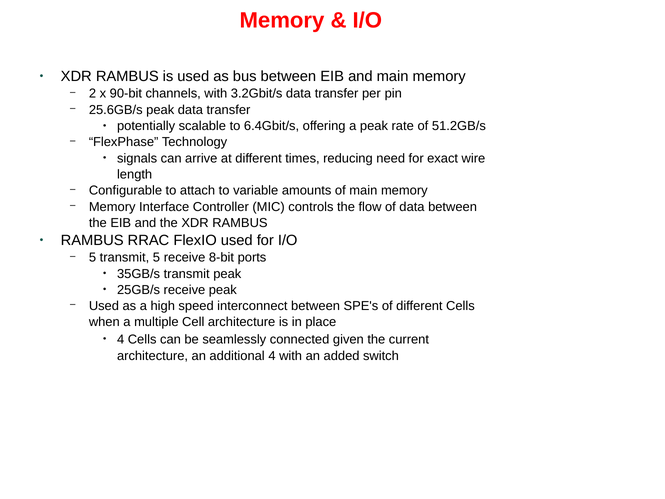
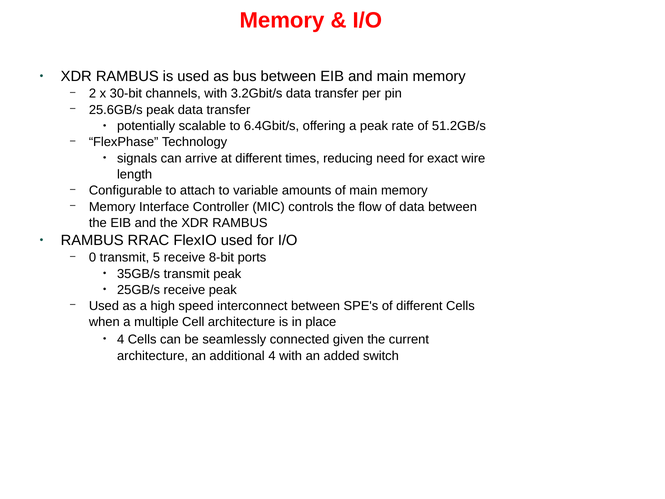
90-bit: 90-bit -> 30-bit
5 at (92, 257): 5 -> 0
